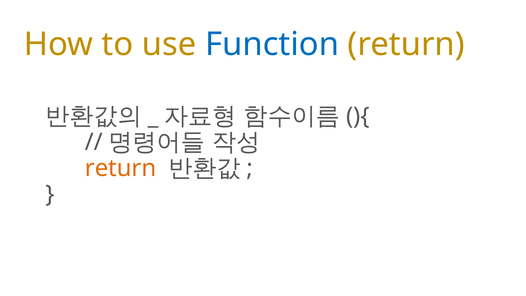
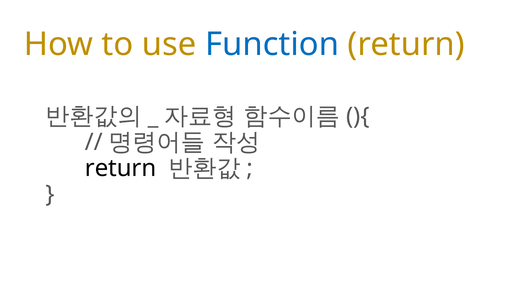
return at (121, 168) colour: orange -> black
